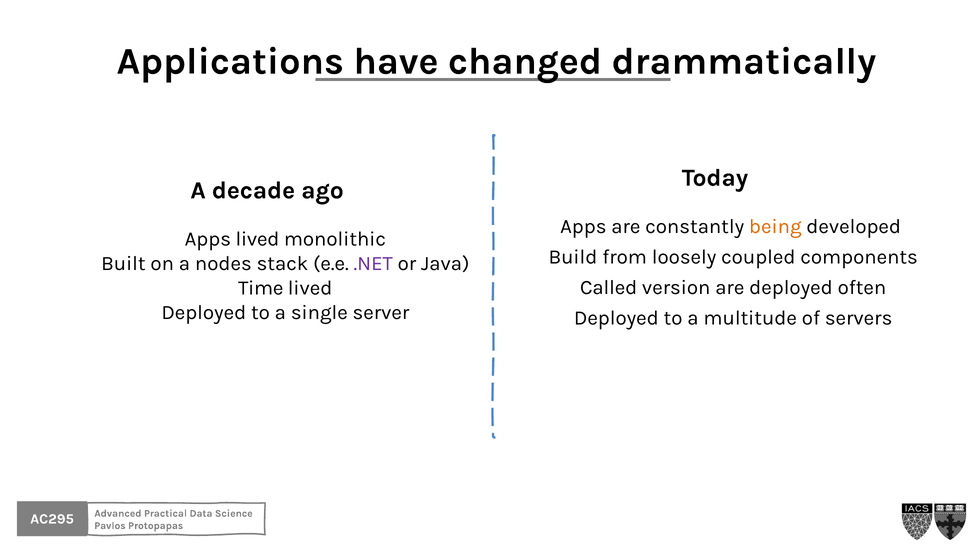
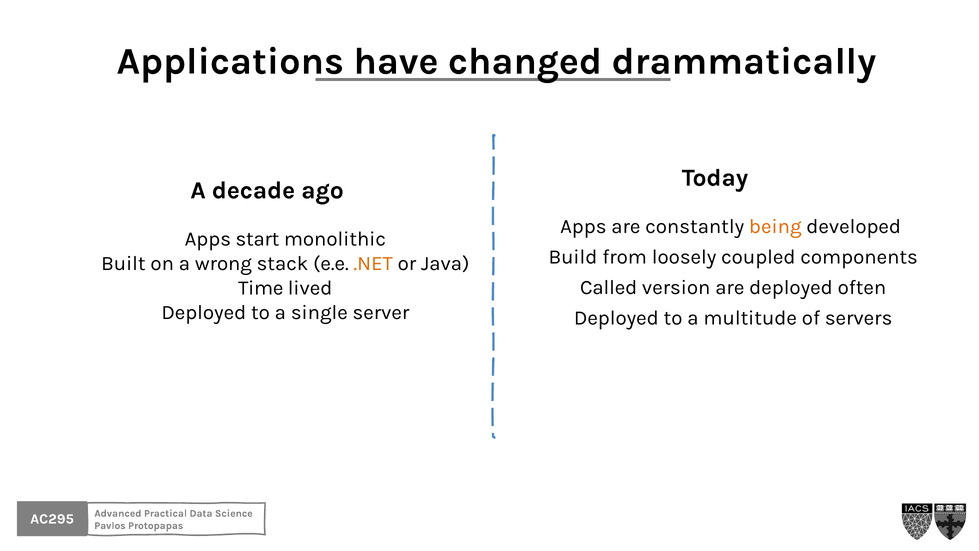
Apps lived: lived -> start
nodes: nodes -> wrong
.NET colour: purple -> orange
